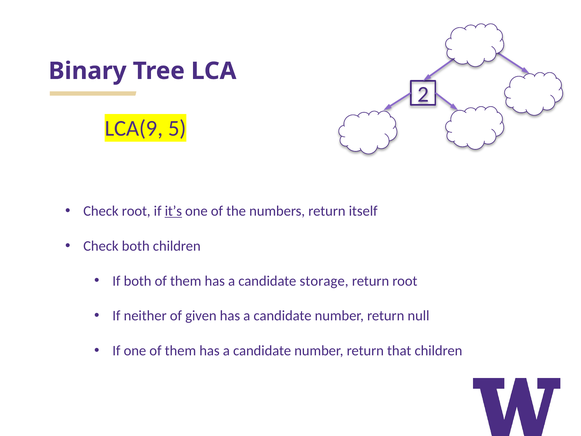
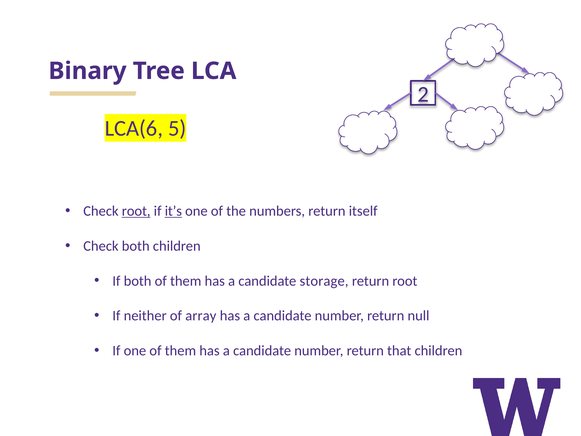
LCA(9: LCA(9 -> LCA(6
root at (136, 211) underline: none -> present
given: given -> array
